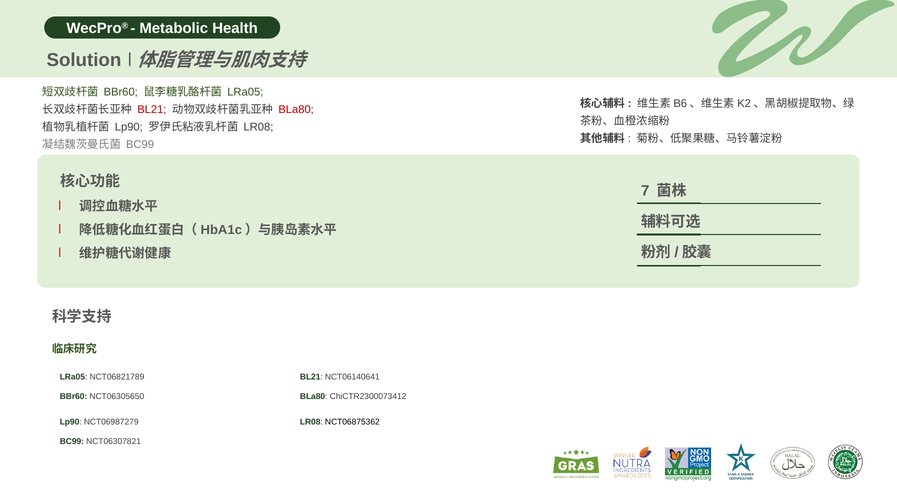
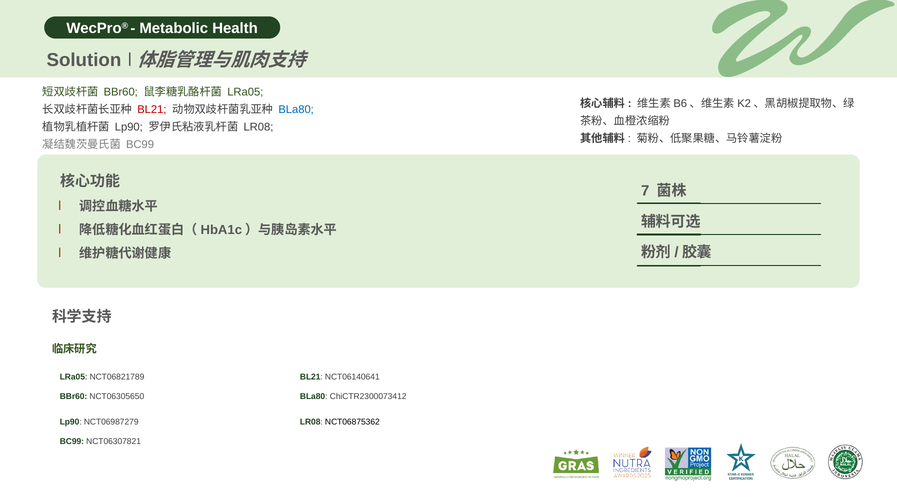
BLa80 at (296, 110) colour: red -> blue
